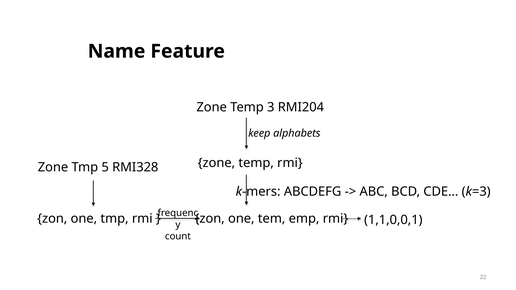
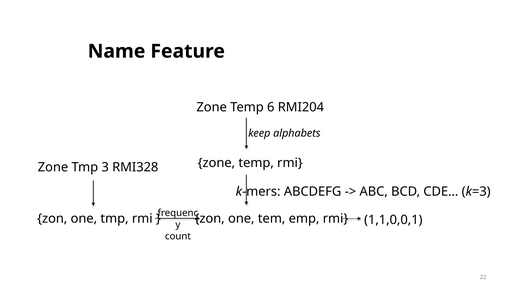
3: 3 -> 6
5: 5 -> 3
